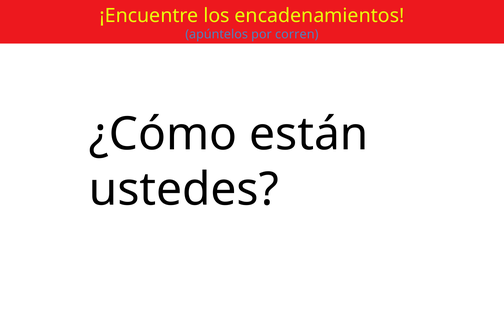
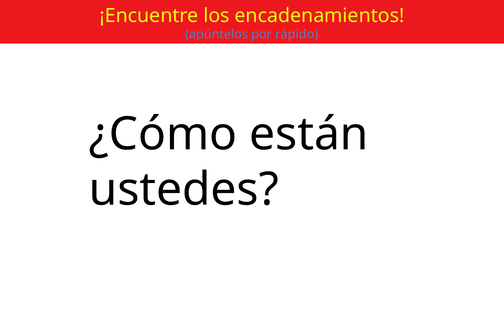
corren: corren -> rápido
